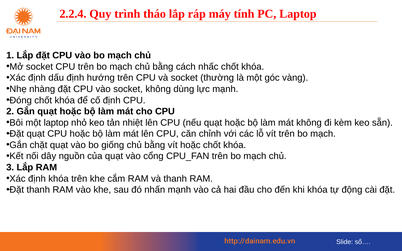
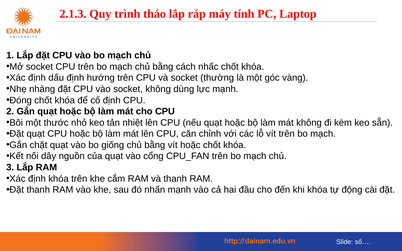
2.2.4: 2.2.4 -> 2.1.3
một laptop: laptop -> thước
